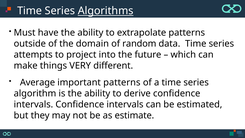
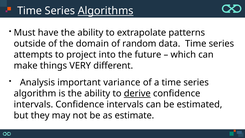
Average: Average -> Analysis
important patterns: patterns -> variance
derive underline: none -> present
